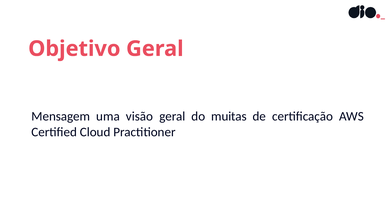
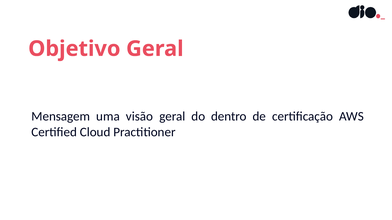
muitas: muitas -> dentro
